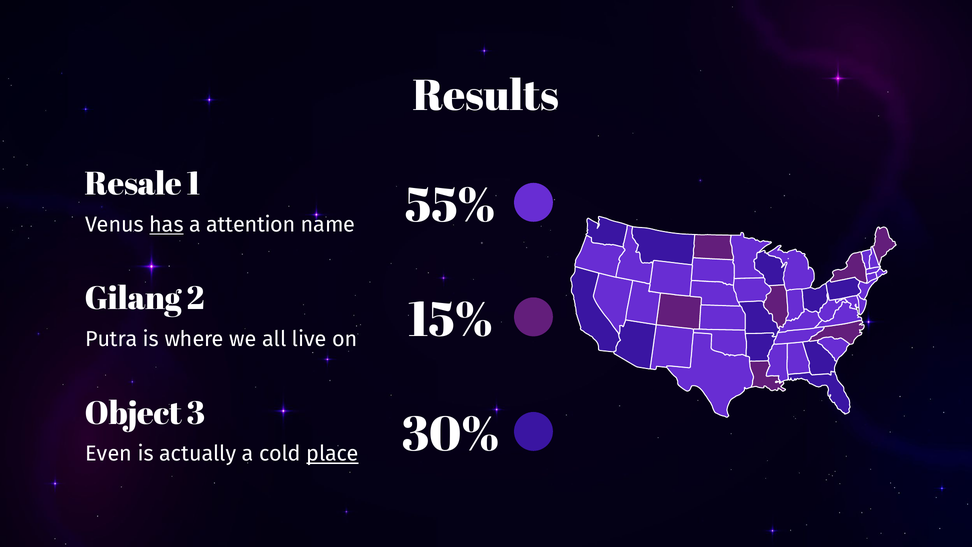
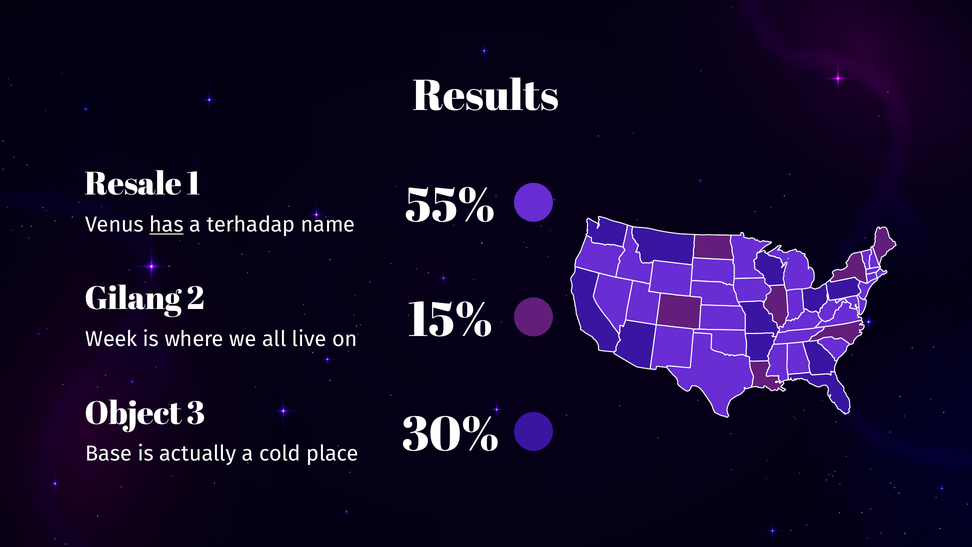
attention: attention -> terhadap
Putra: Putra -> Week
Even: Even -> Base
place underline: present -> none
